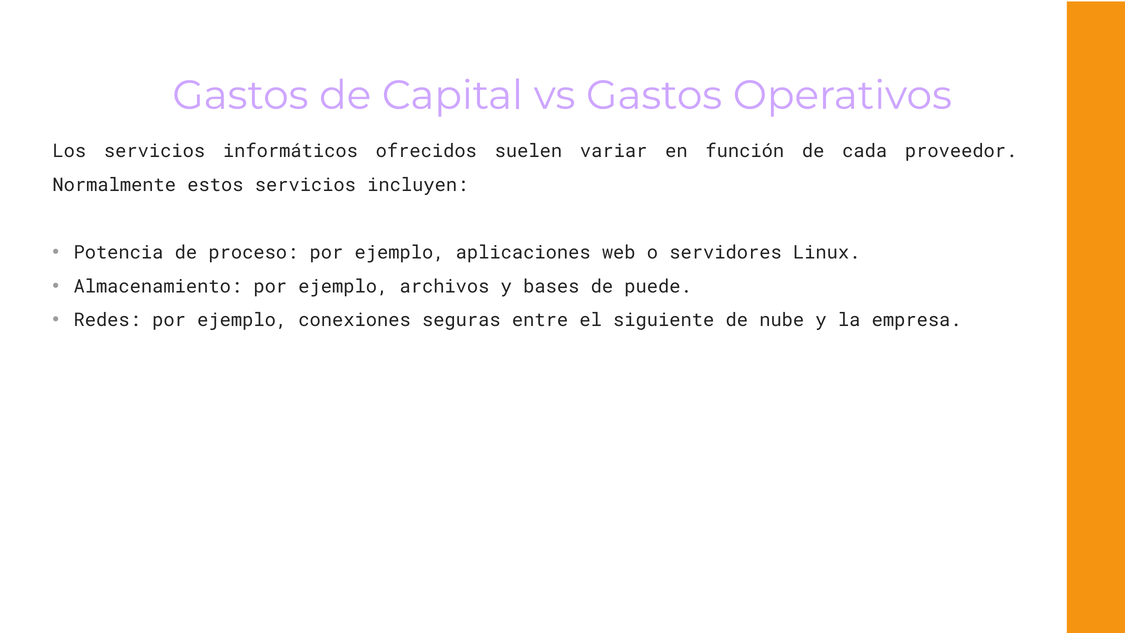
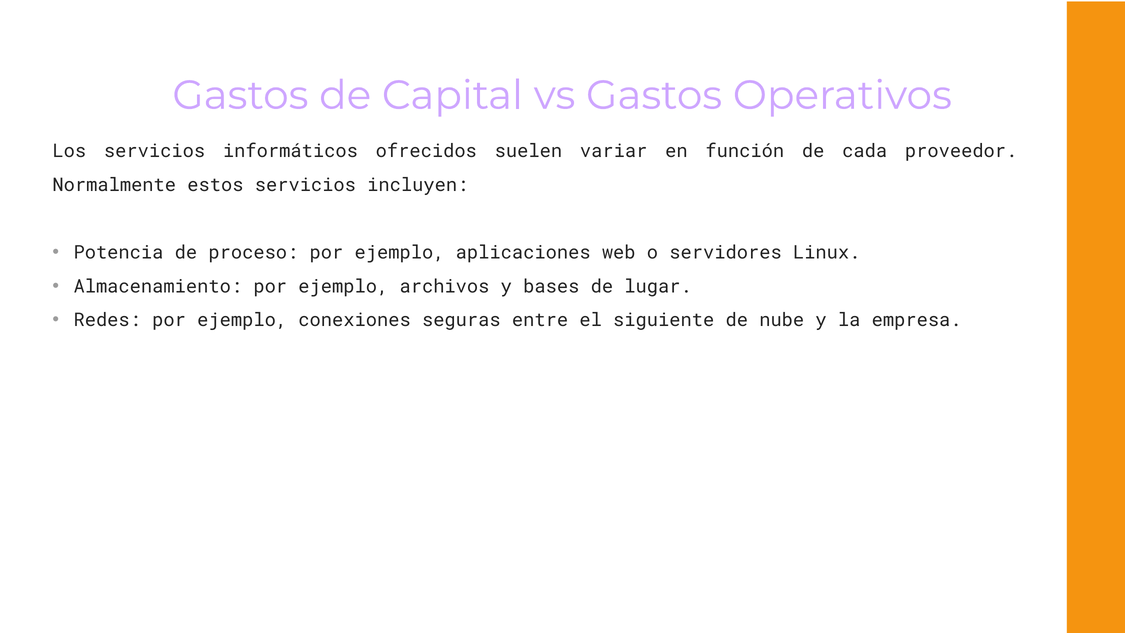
puede: puede -> lugar
